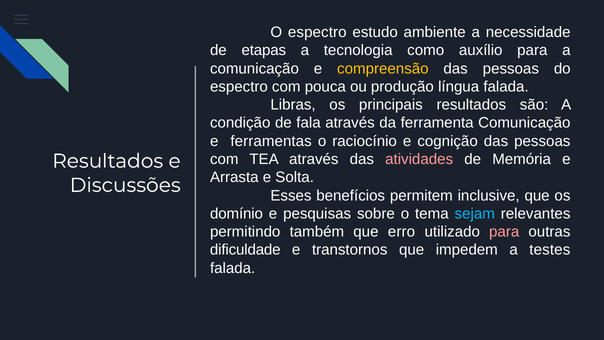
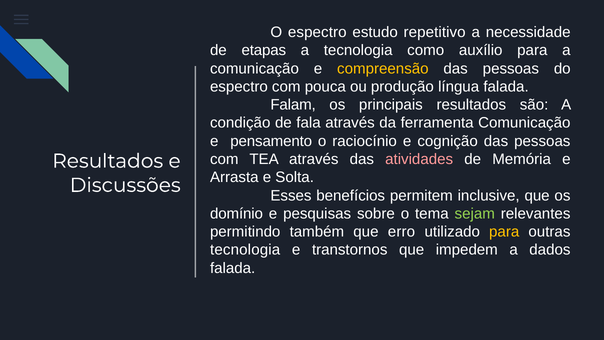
ambiente: ambiente -> repetitivo
Libras: Libras -> Falam
ferramentas: ferramentas -> pensamento
sejam colour: light blue -> light green
para at (504, 232) colour: pink -> yellow
dificuldade at (245, 250): dificuldade -> tecnologia
testes: testes -> dados
